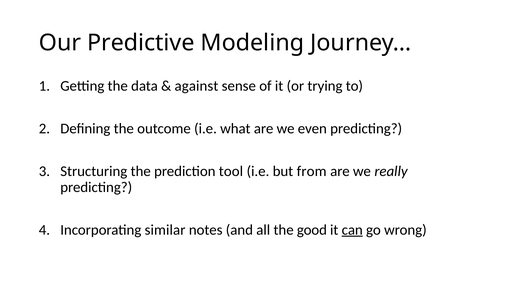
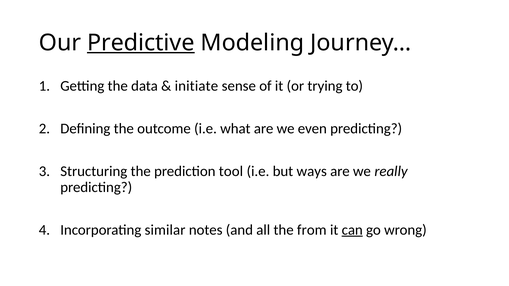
Predictive underline: none -> present
against: against -> initiate
from: from -> ways
good: good -> from
